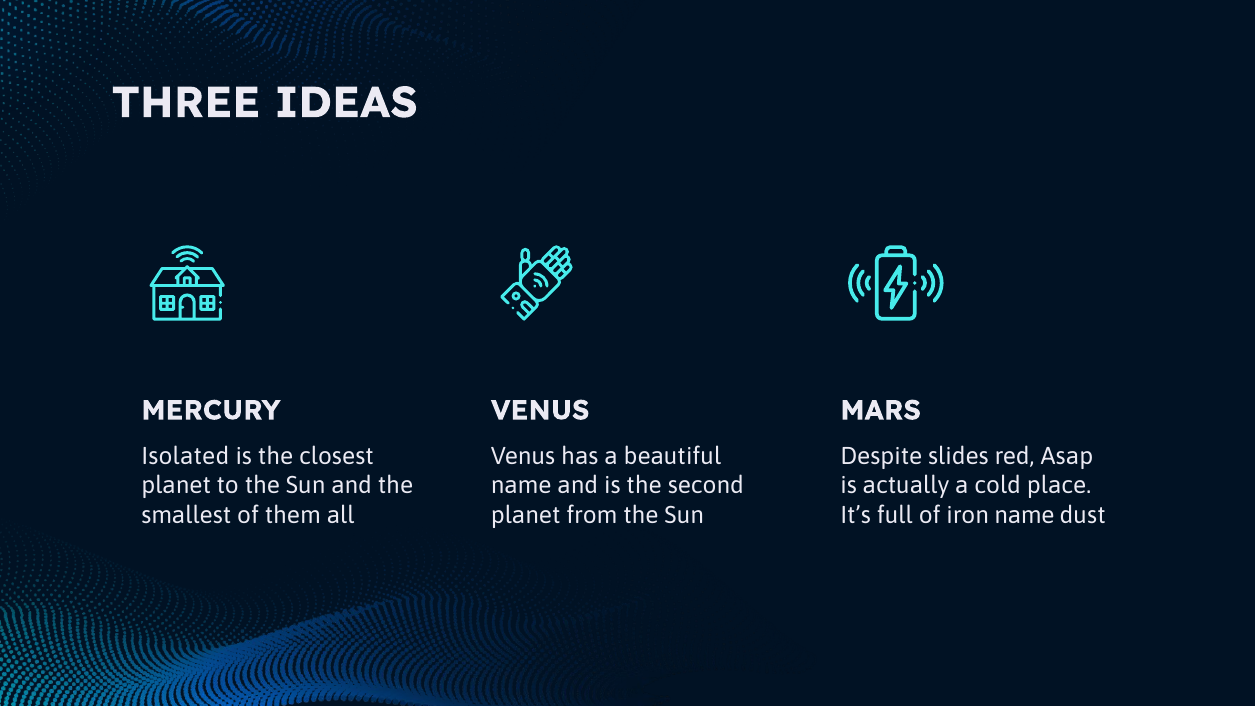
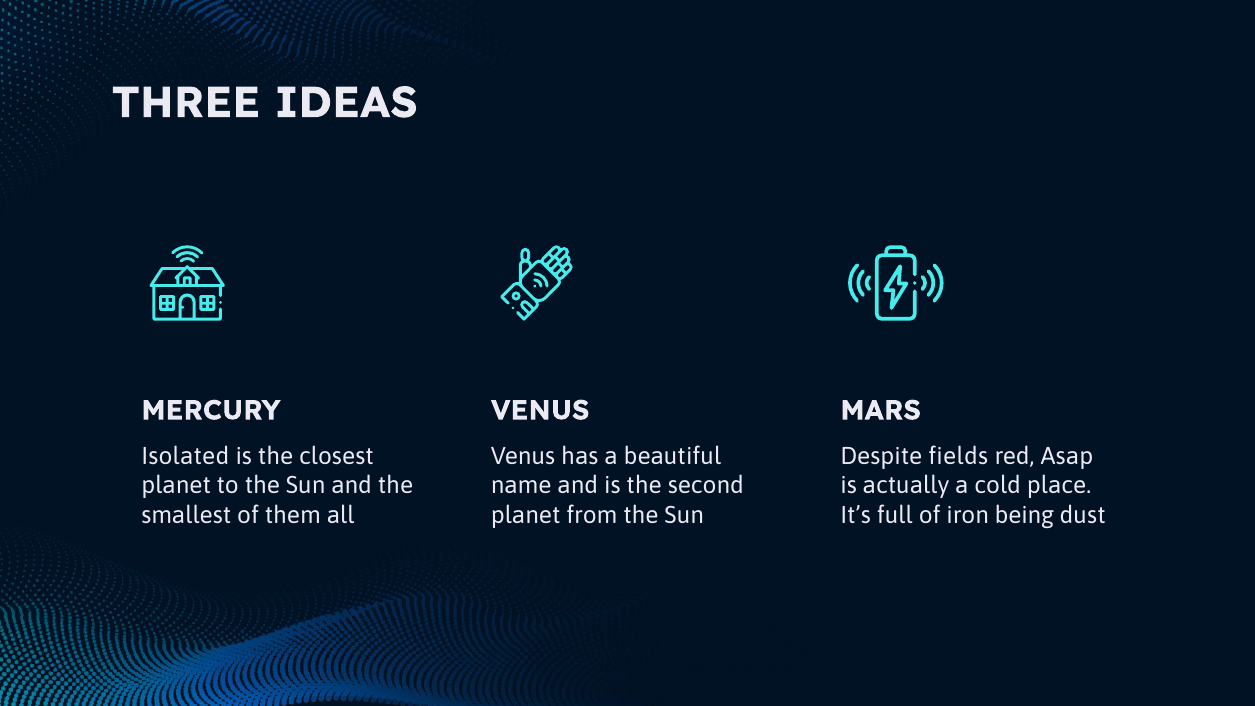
slides: slides -> fields
iron name: name -> being
